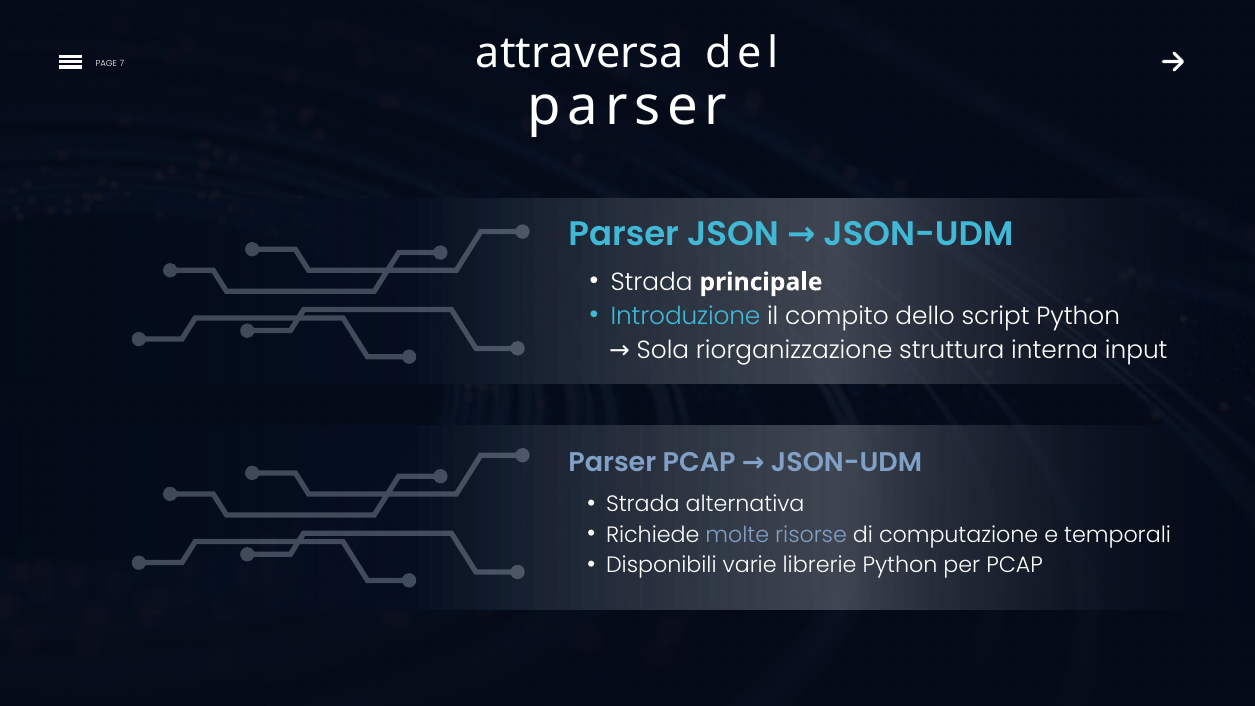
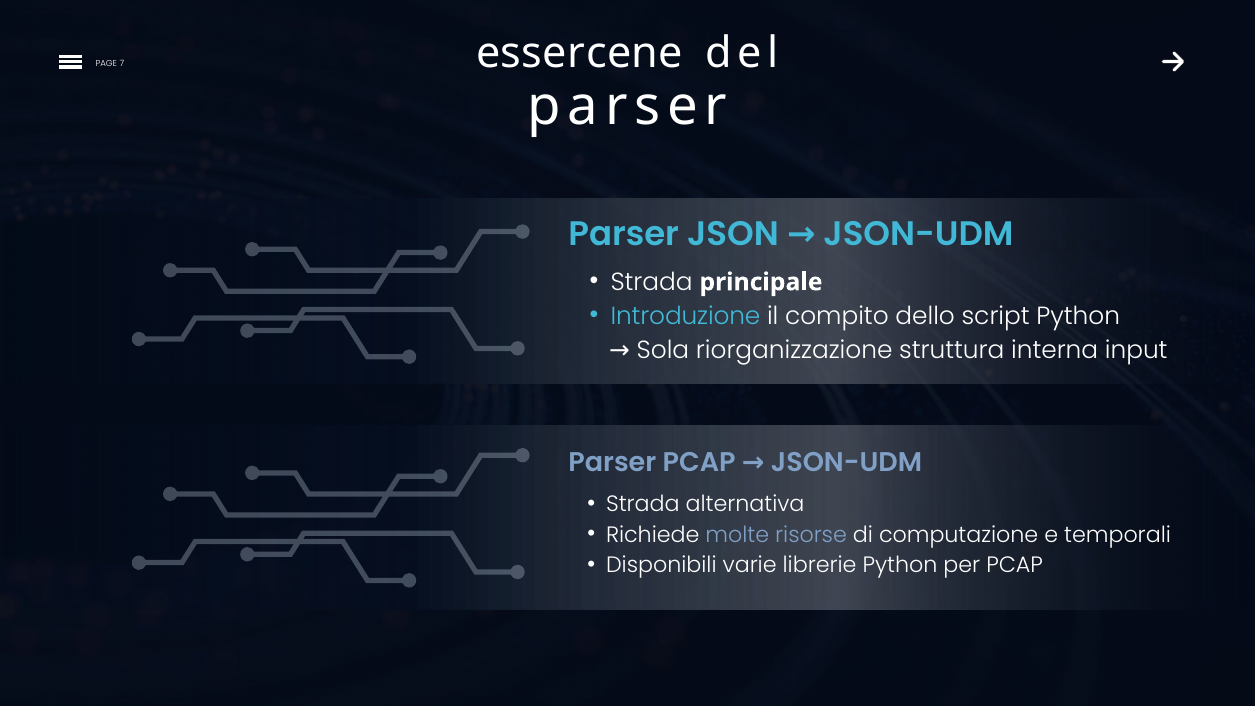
attraversa: attraversa -> essercene
